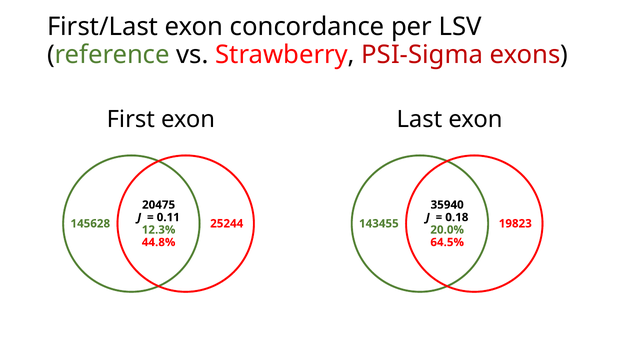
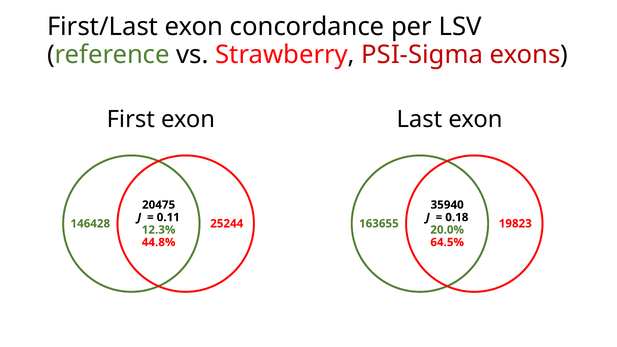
145628: 145628 -> 146428
143455: 143455 -> 163655
